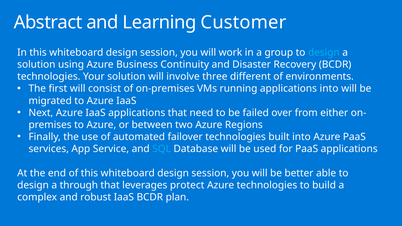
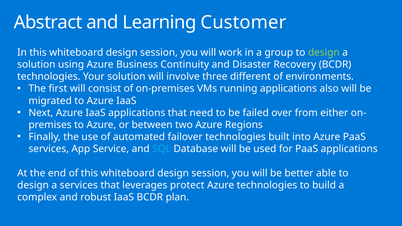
design at (324, 53) colour: light blue -> light green
applications into: into -> also
a through: through -> services
